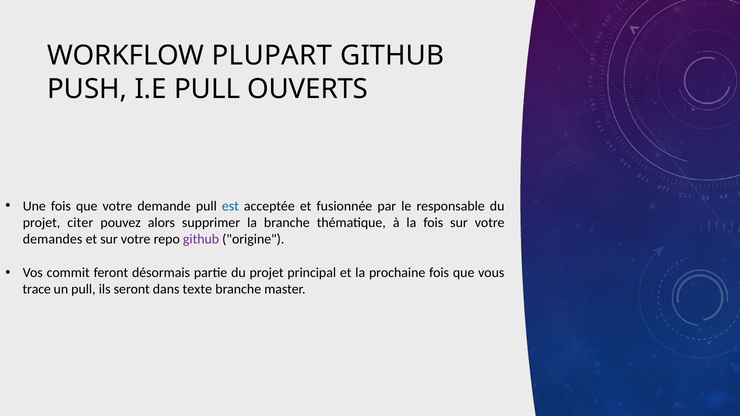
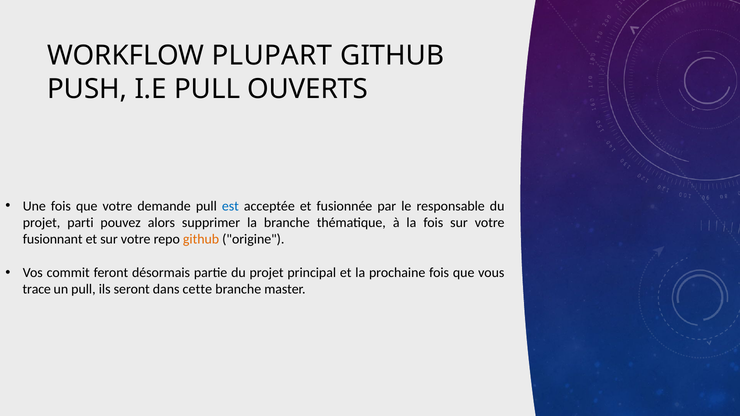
citer: citer -> parti
demandes: demandes -> fusionnant
github at (201, 240) colour: purple -> orange
texte: texte -> cette
